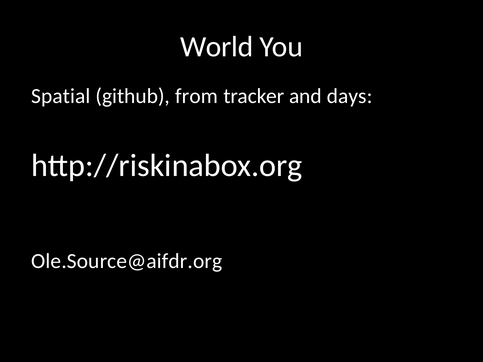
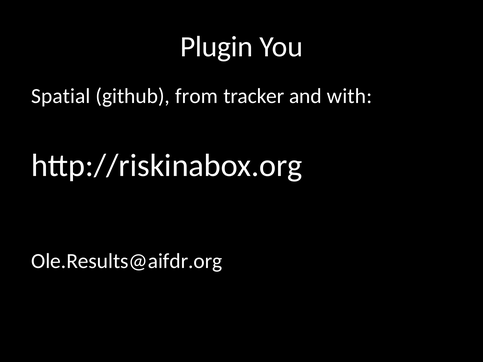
World: World -> Plugin
days: days -> with
Ole.Source@aifdr.org: Ole.Source@aifdr.org -> Ole.Results@aifdr.org
